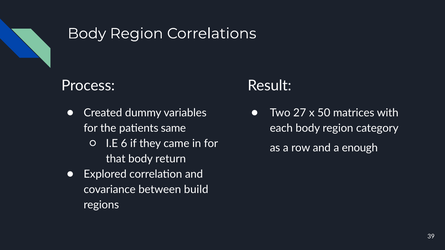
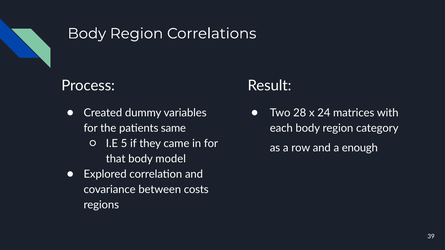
27: 27 -> 28
50: 50 -> 24
6: 6 -> 5
return: return -> model
build: build -> costs
